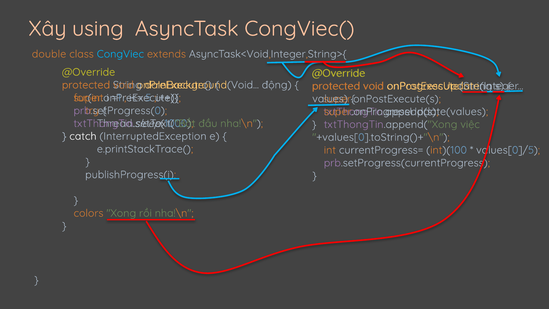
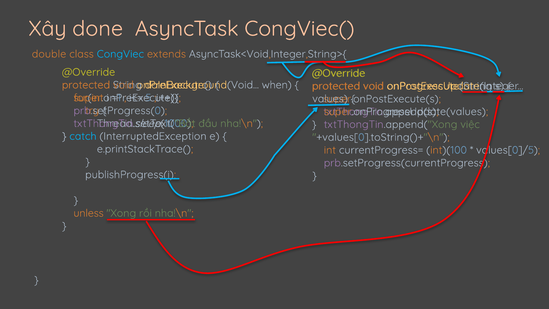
using: using -> done
động: động -> when
catch colour: white -> light blue
colors: colors -> unless
